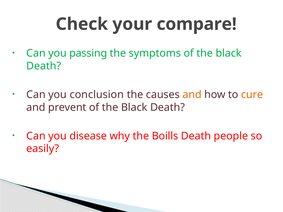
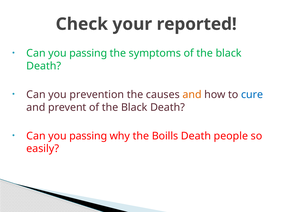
compare: compare -> reported
conclusion: conclusion -> prevention
cure colour: orange -> blue
disease at (88, 136): disease -> passing
